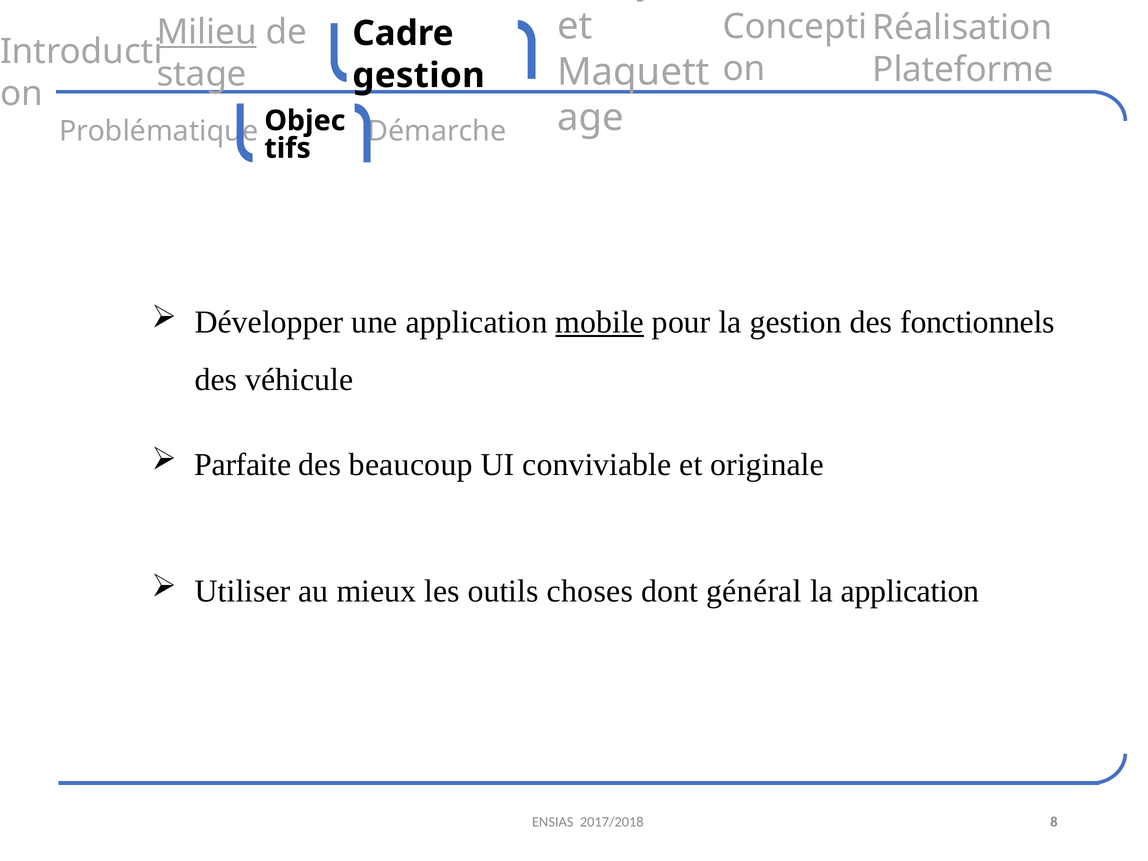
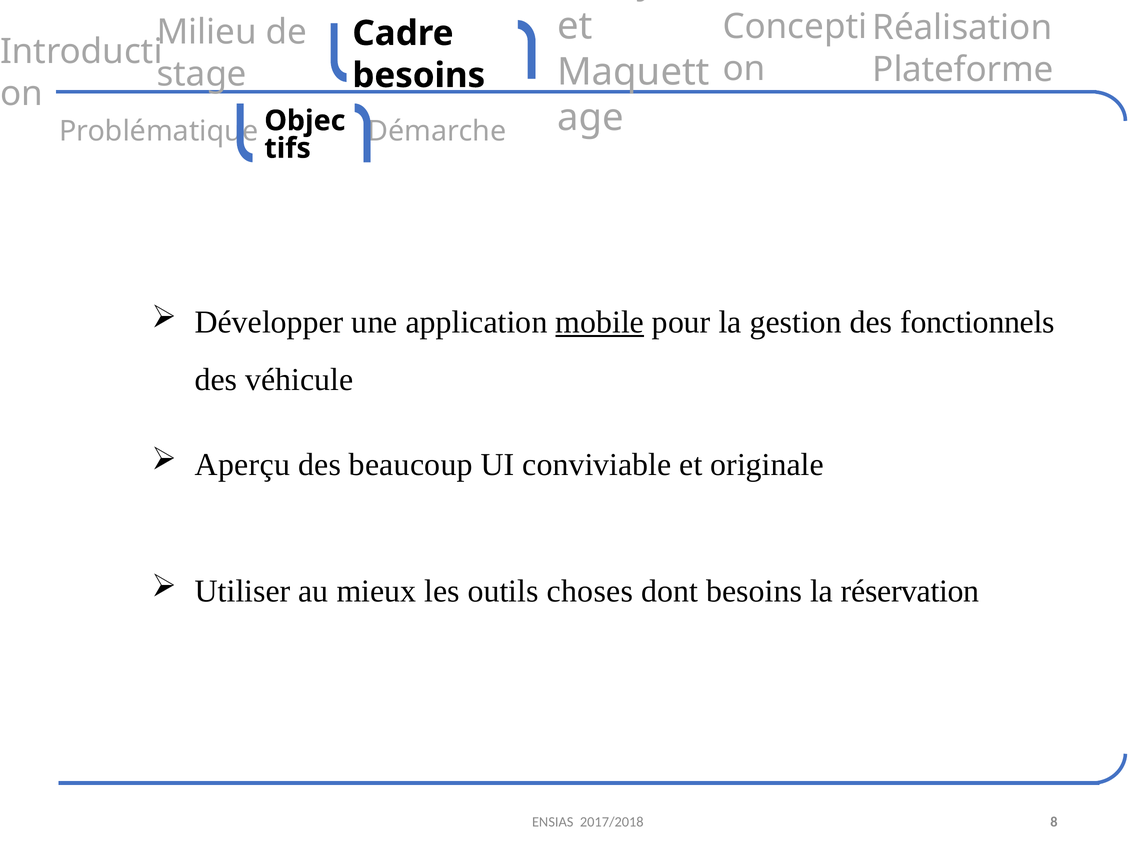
Milieu underline: present -> none
gestion at (419, 75): gestion -> besoins
Parfaite: Parfaite -> Aperçu
dont général: général -> besoins
la application: application -> réservation
